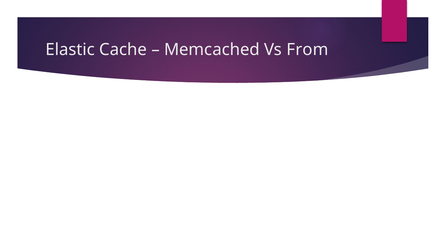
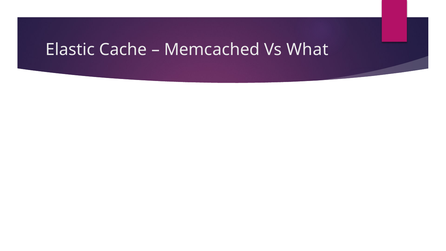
From: From -> What
